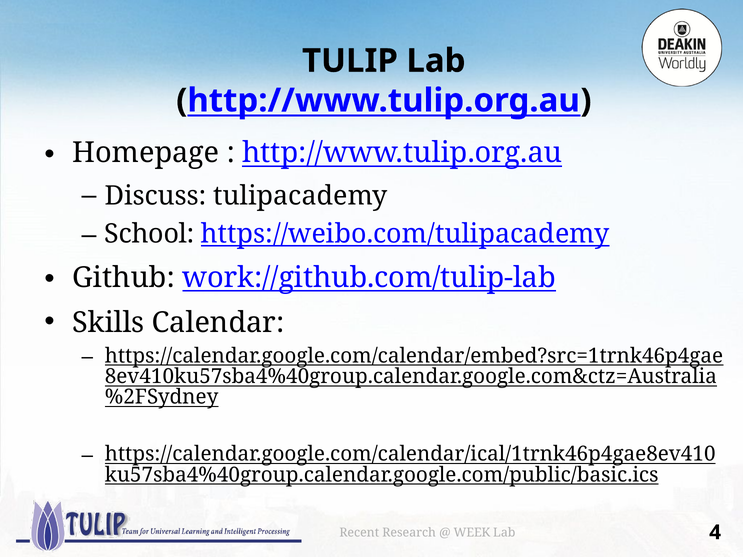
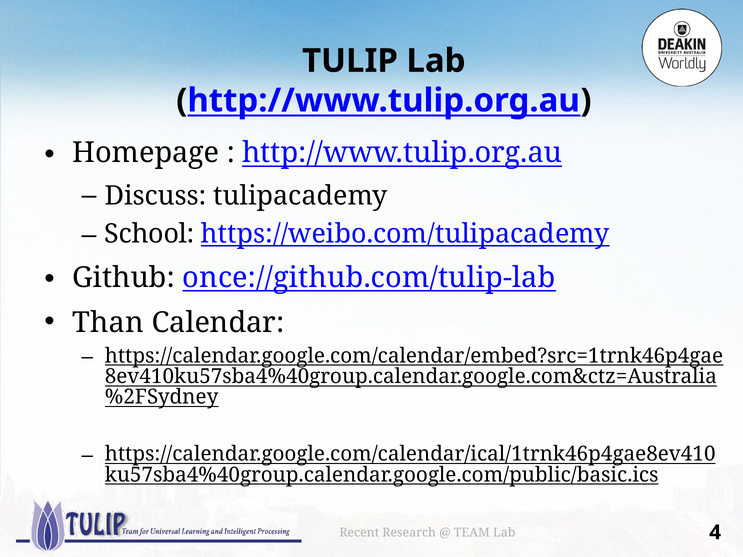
work://github.com/tulip-lab: work://github.com/tulip-lab -> once://github.com/tulip-lab
Skills: Skills -> Than
WEEK: WEEK -> TEAM
